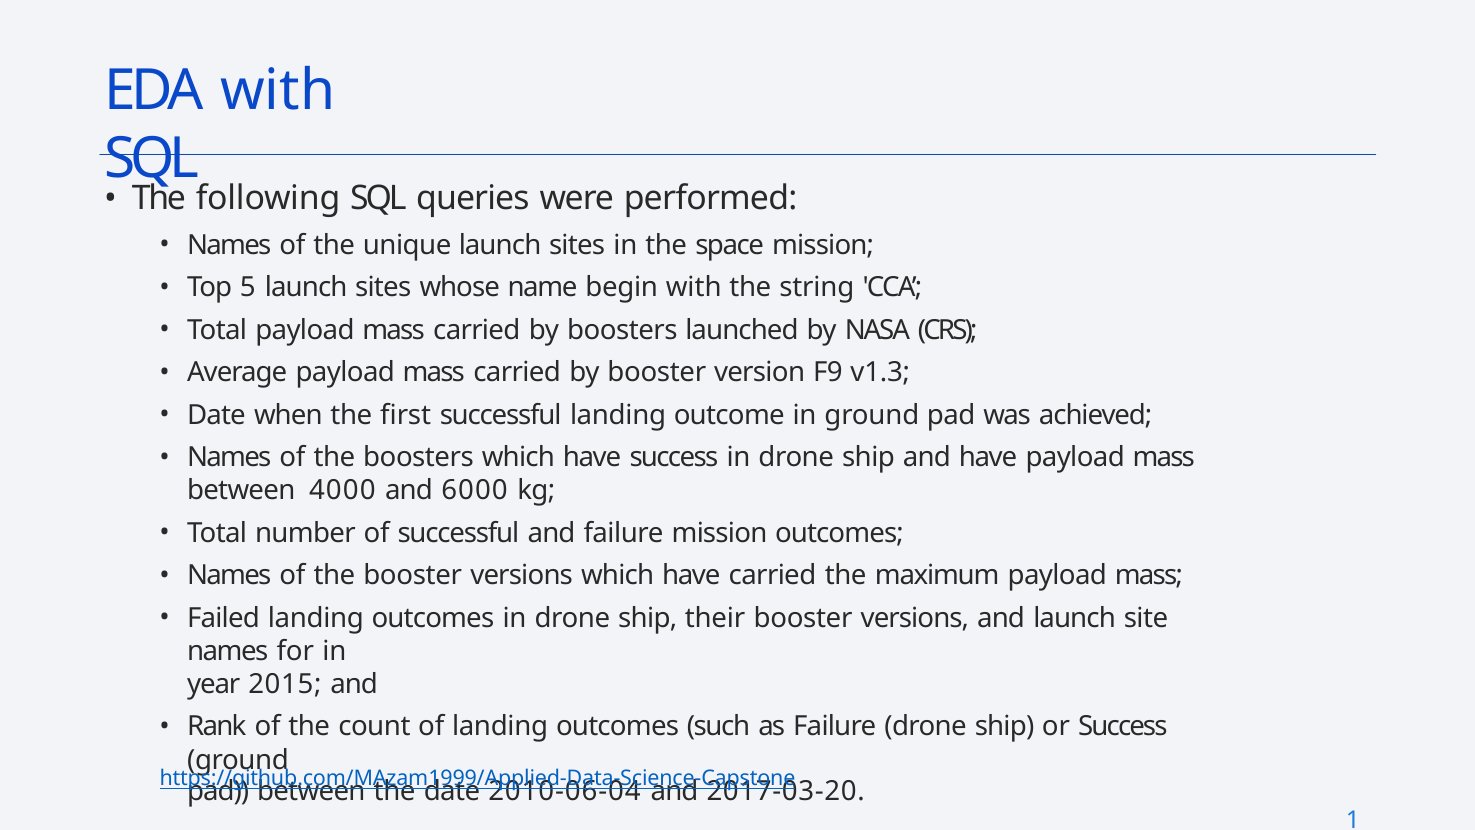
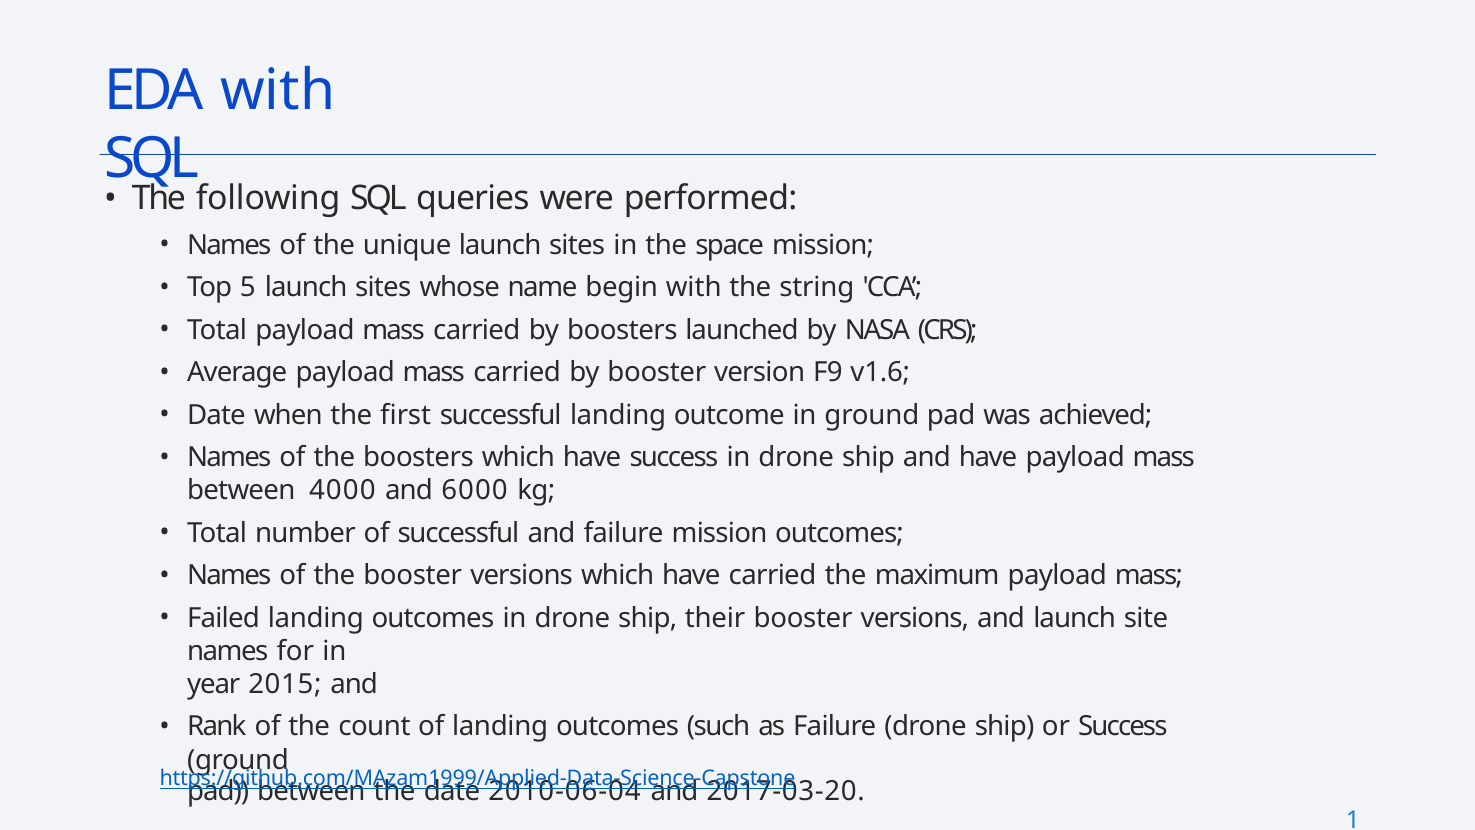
v1.3: v1.3 -> v1.6
